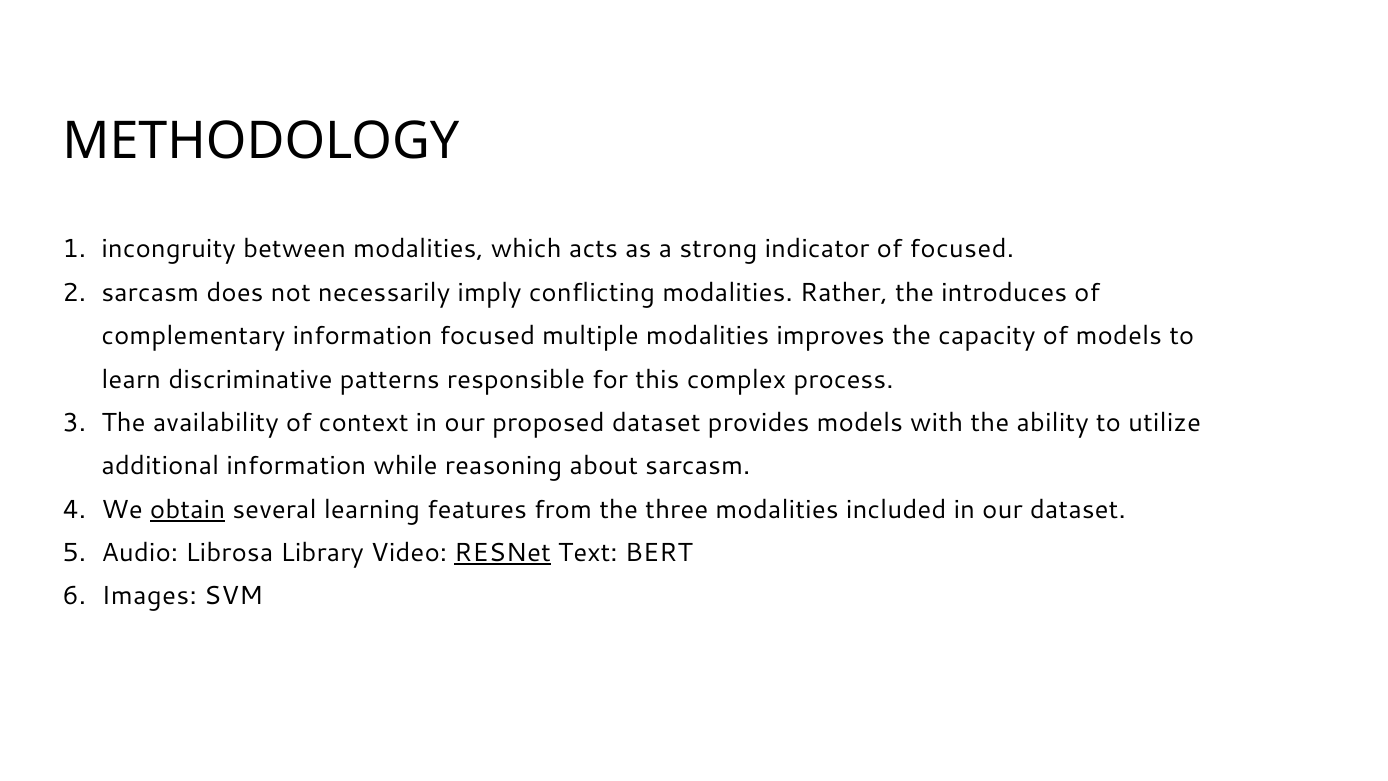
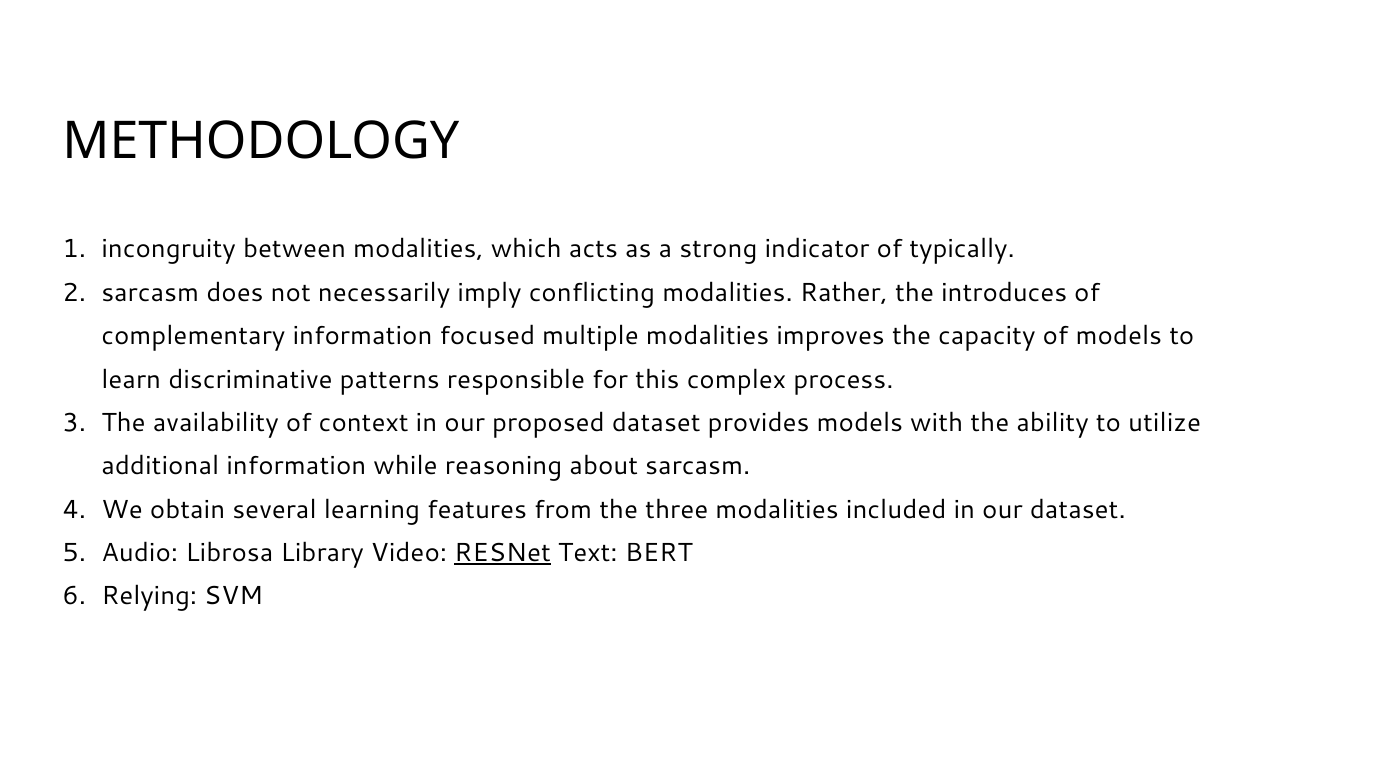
of focused: focused -> typically
obtain underline: present -> none
Images: Images -> Relying
